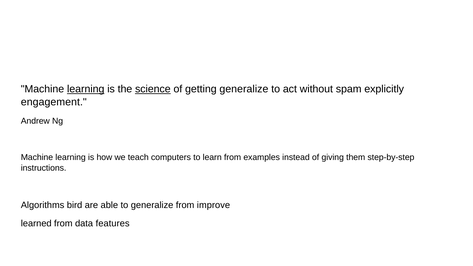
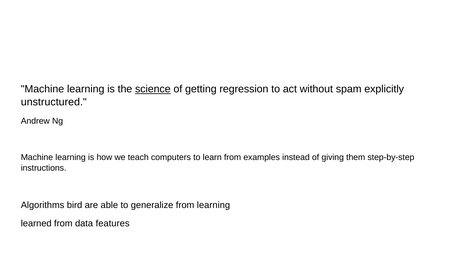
learning at (86, 89) underline: present -> none
getting generalize: generalize -> regression
engagement: engagement -> unstructured
from improve: improve -> learning
